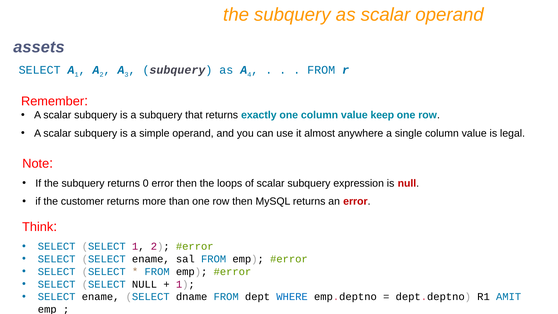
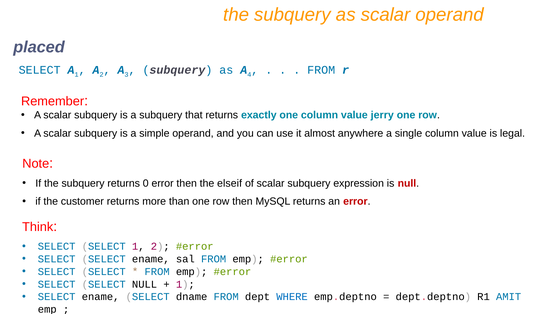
assets: assets -> placed
keep: keep -> jerry
loops: loops -> elseif
